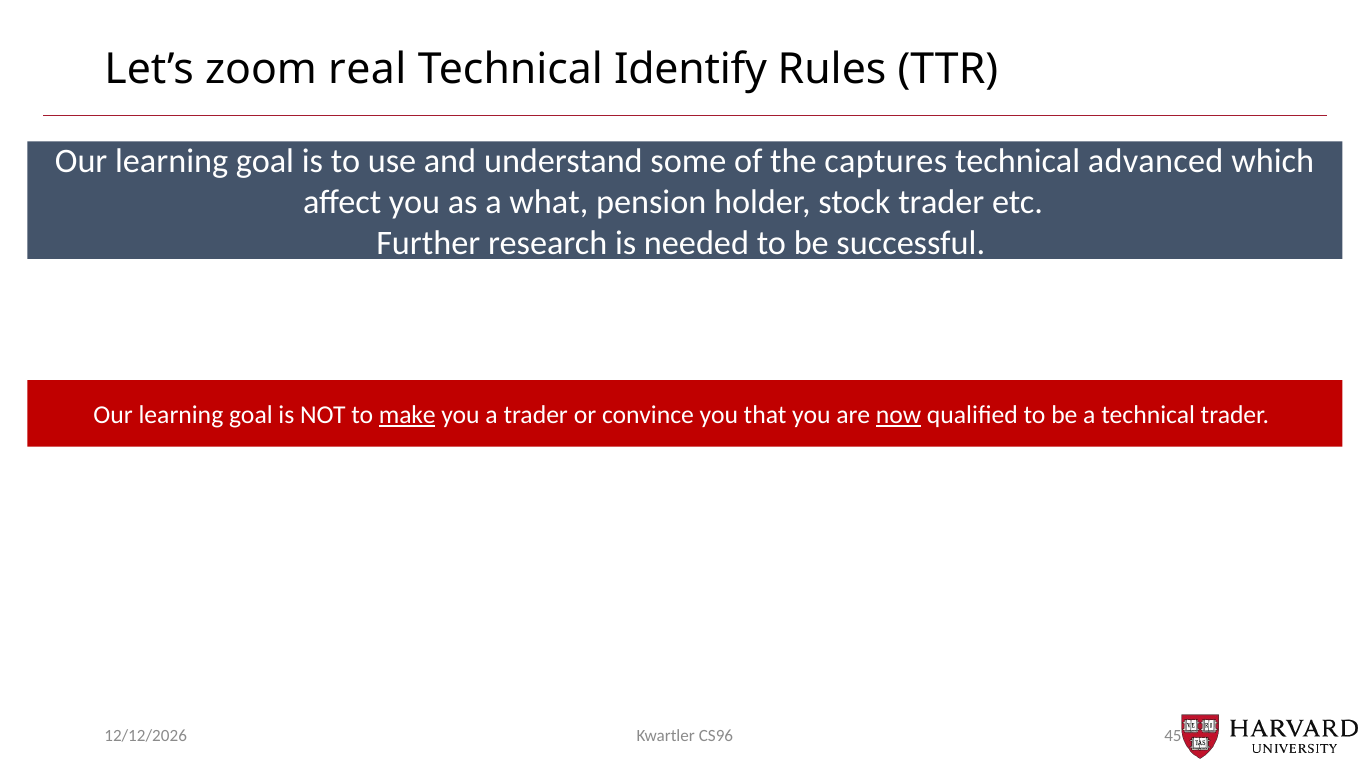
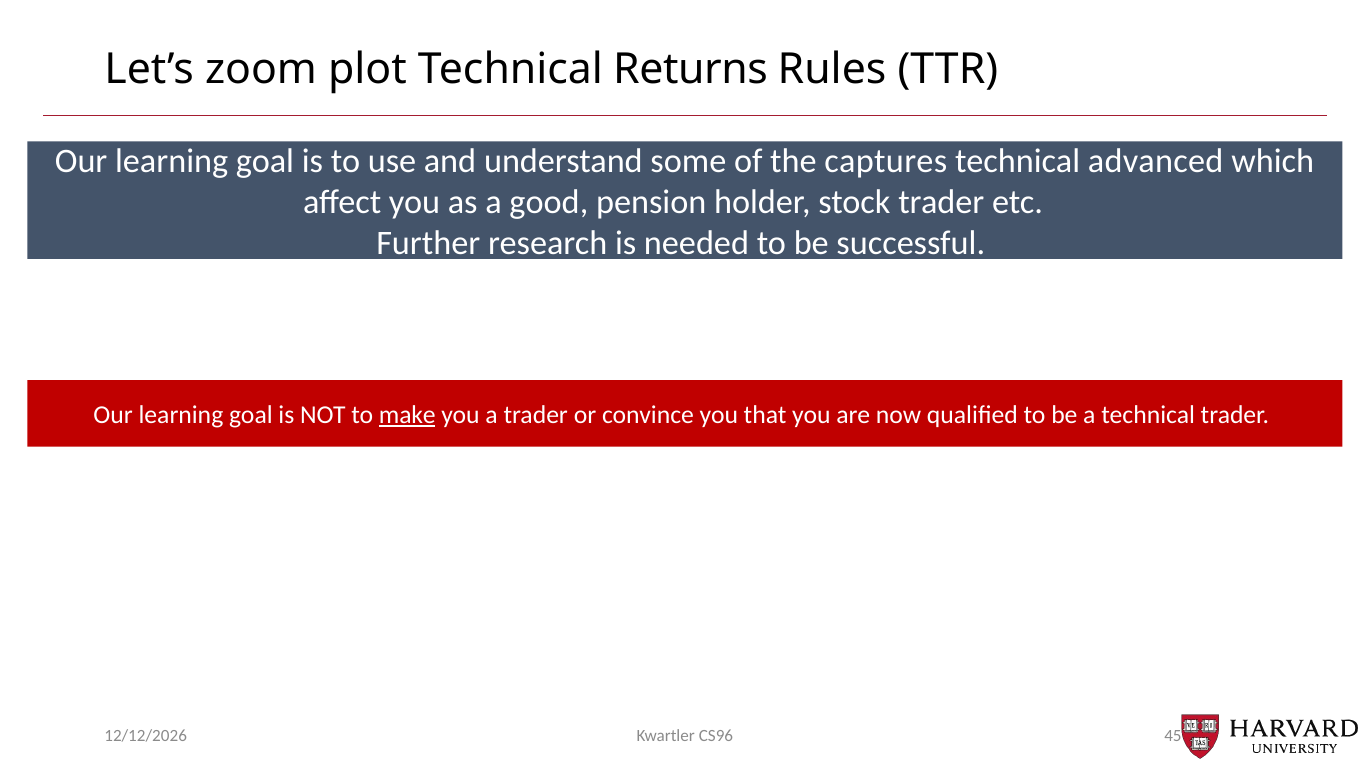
real: real -> plot
Identify: Identify -> Returns
what: what -> good
now underline: present -> none
